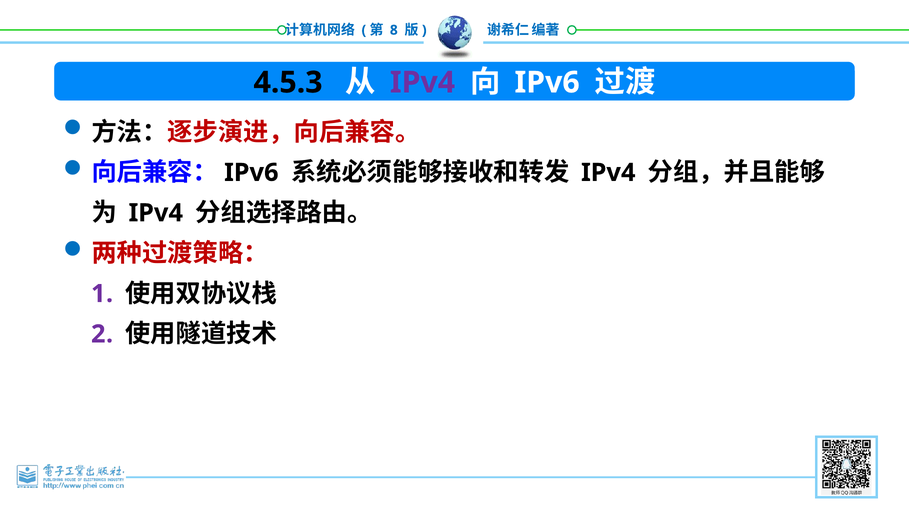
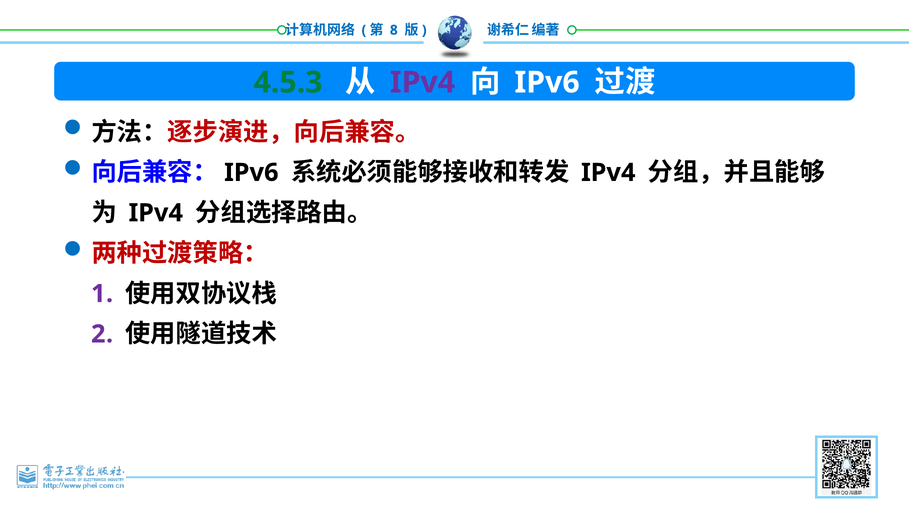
4.5.3 colour: black -> green
